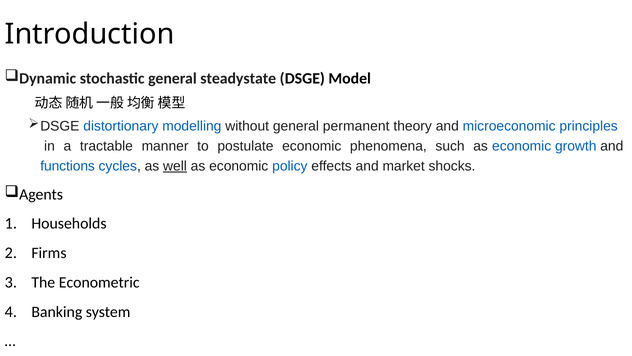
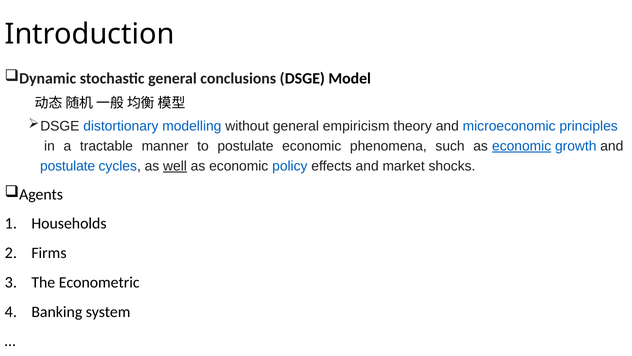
steadystate: steadystate -> conclusions
permanent: permanent -> empiricism
economic at (522, 146) underline: none -> present
functions at (68, 166): functions -> postulate
